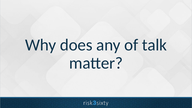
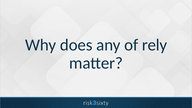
talk: talk -> rely
